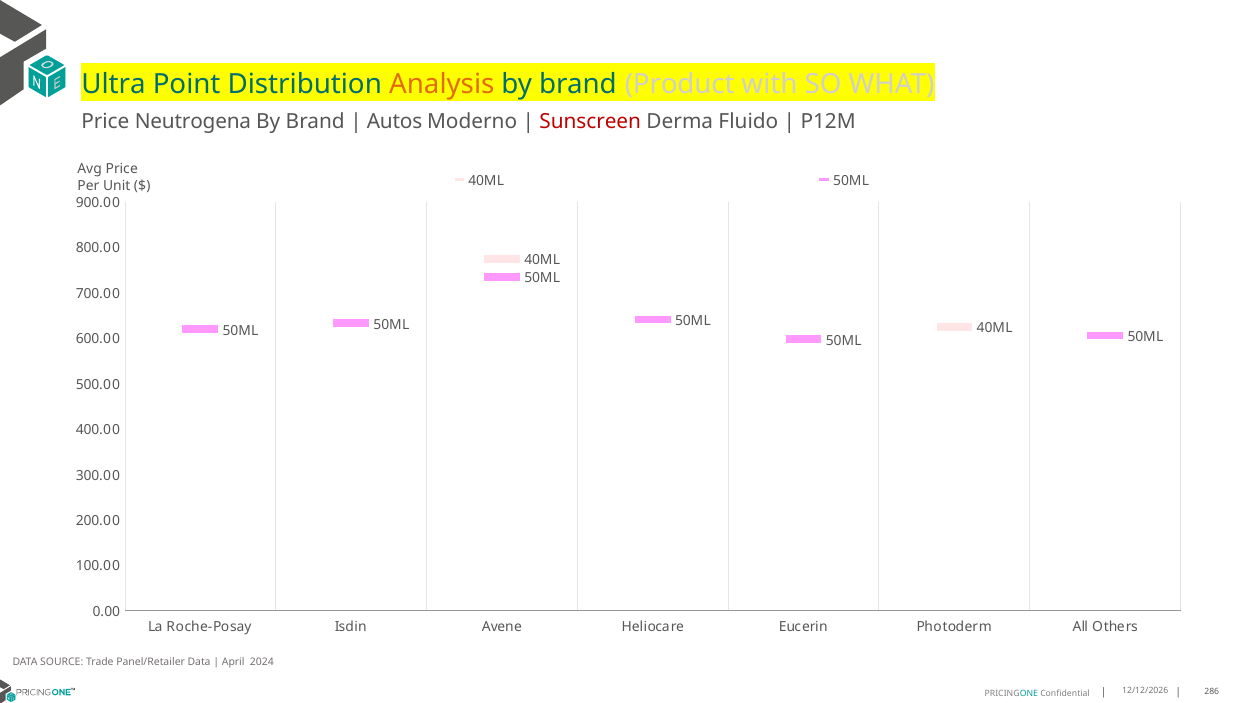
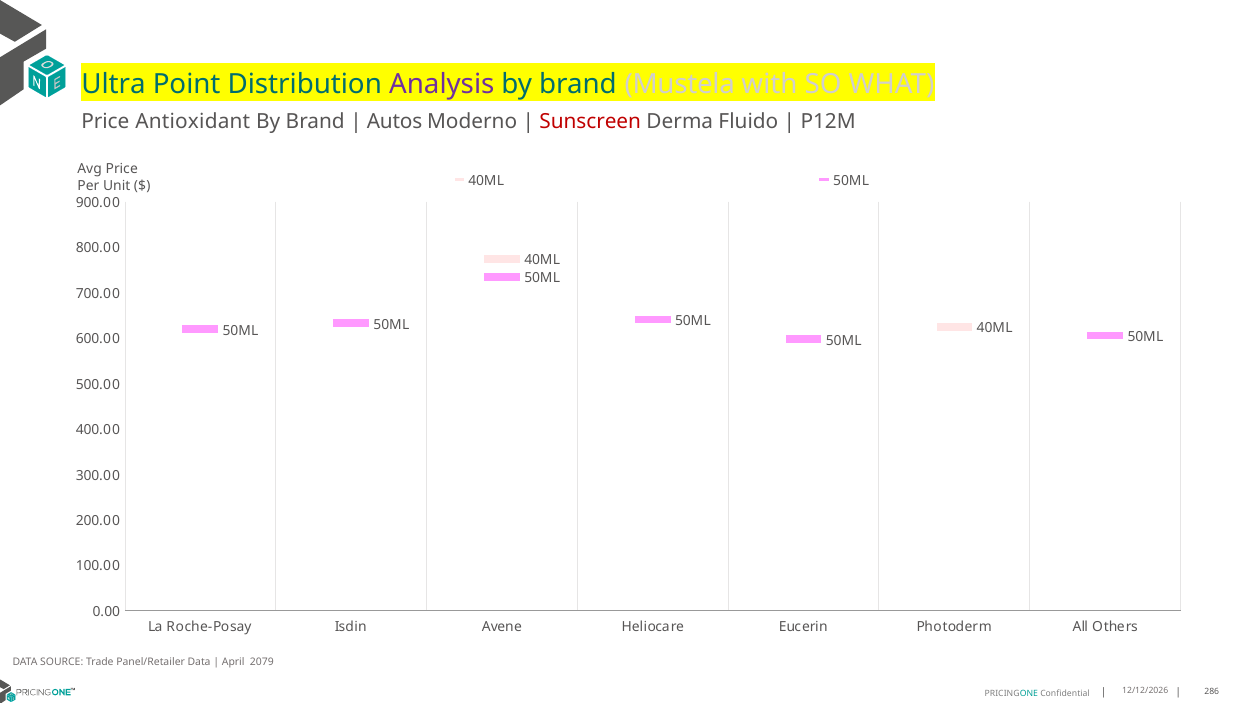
Analysis colour: orange -> purple
Product: Product -> Mustela
Neutrogena: Neutrogena -> Antioxidant
2024: 2024 -> 2079
